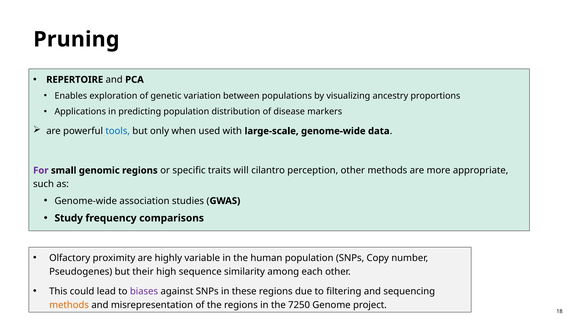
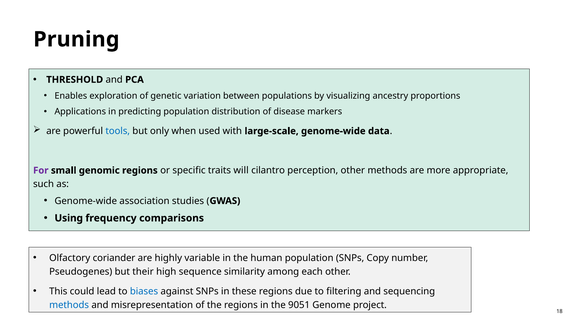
REPERTOIRE: REPERTOIRE -> THRESHOLD
Study: Study -> Using
proximity: proximity -> coriander
biases colour: purple -> blue
methods at (69, 305) colour: orange -> blue
7250: 7250 -> 9051
